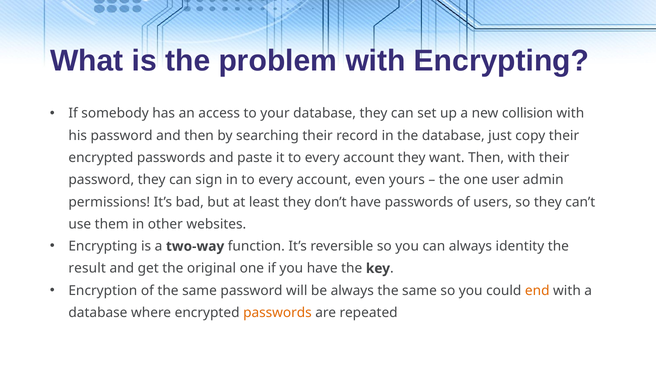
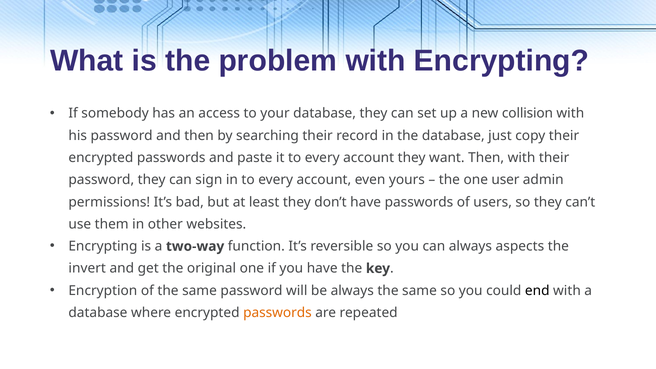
identity: identity -> aspects
result: result -> invert
end colour: orange -> black
